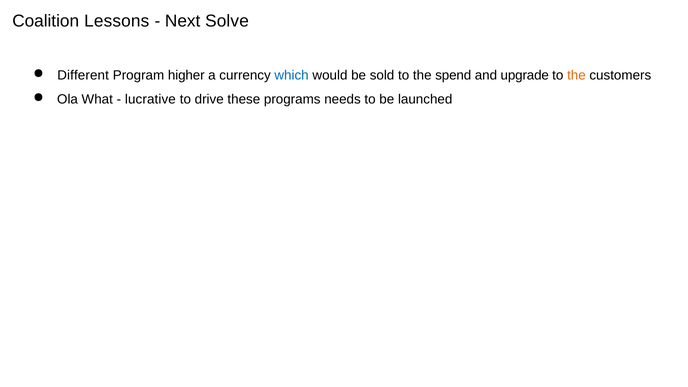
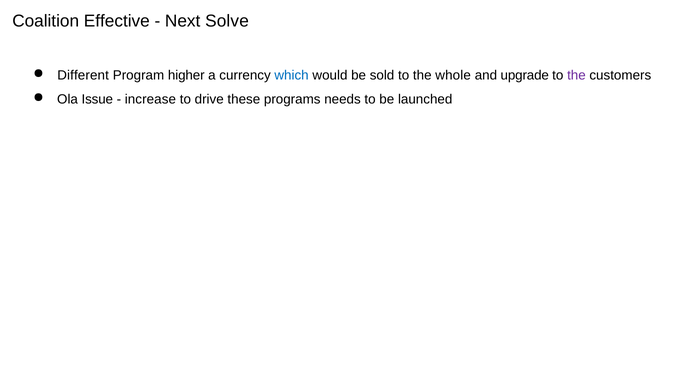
Lessons: Lessons -> Effective
spend: spend -> whole
the at (576, 75) colour: orange -> purple
What: What -> Issue
lucrative: lucrative -> increase
